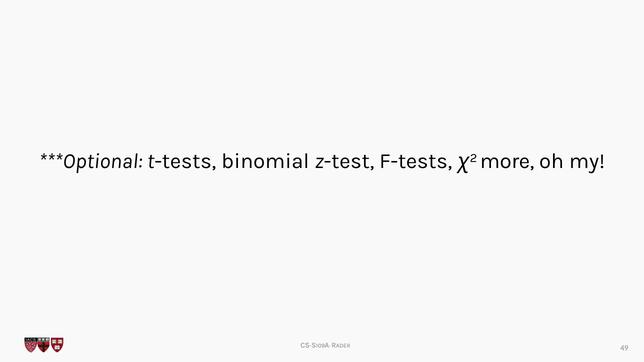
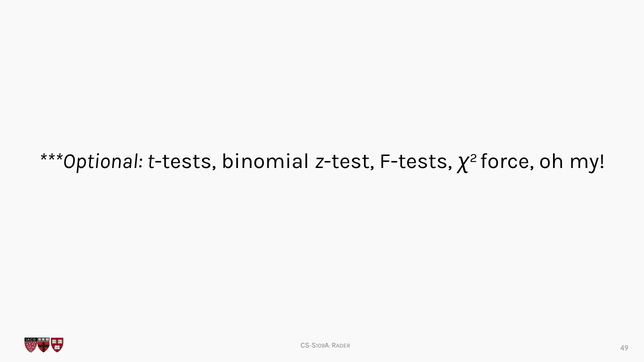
more: more -> force
